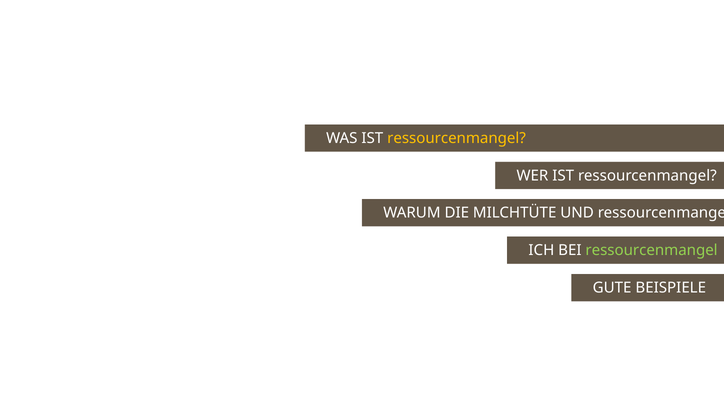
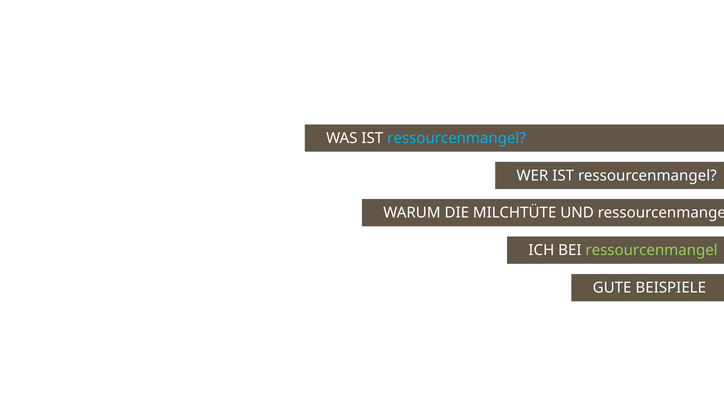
ressourcenmangel at (457, 138) colour: yellow -> light blue
